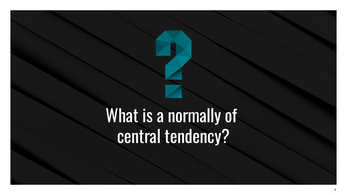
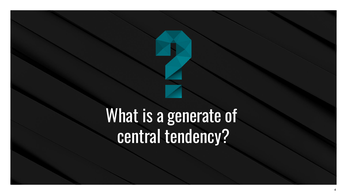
normally: normally -> generate
